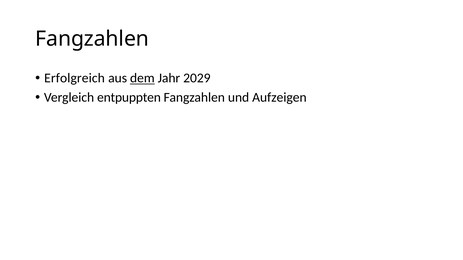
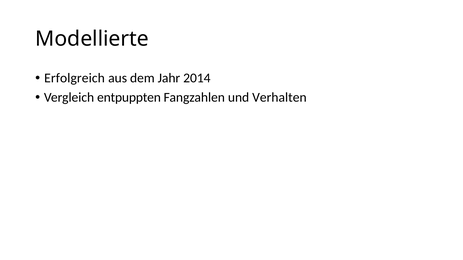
Fangzahlen at (92, 39): Fangzahlen -> Modellierte
dem underline: present -> none
2029: 2029 -> 2014
Aufzeigen: Aufzeigen -> Verhalten
